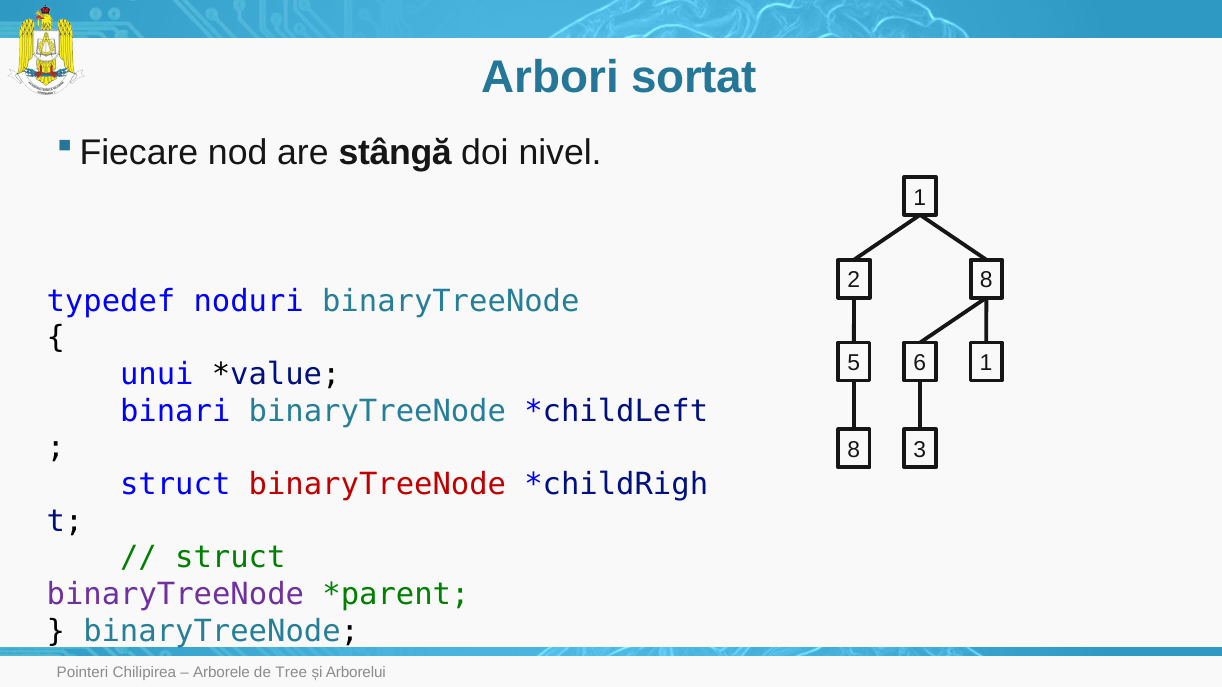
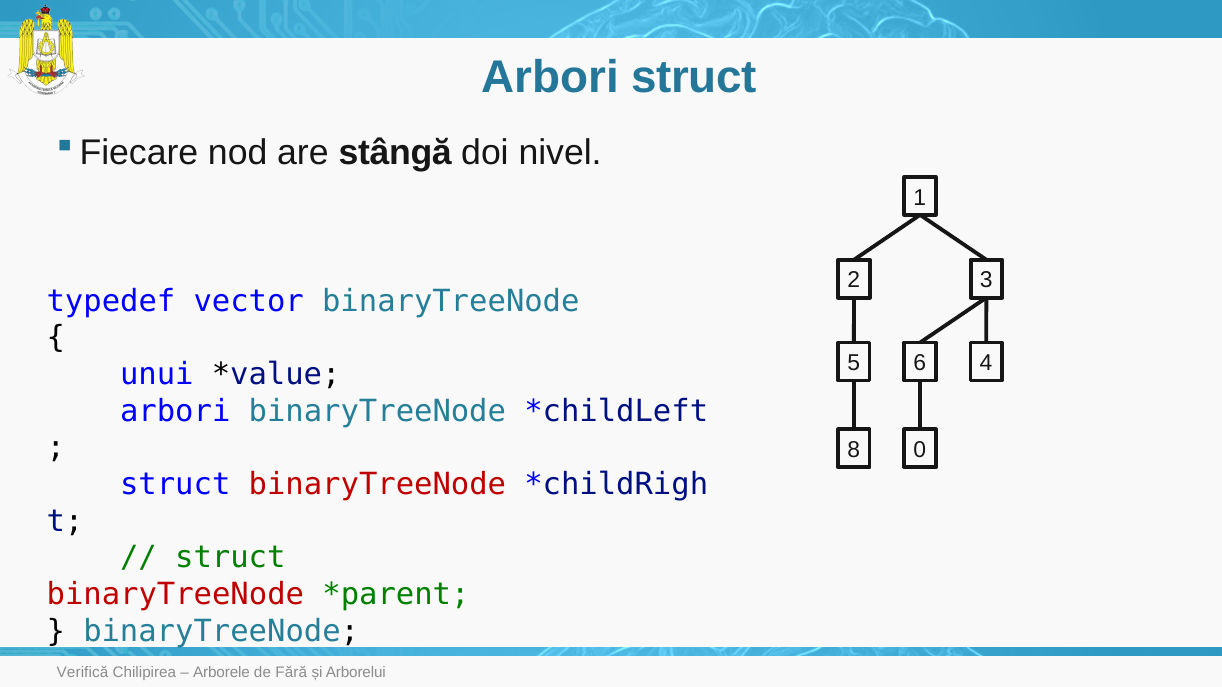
Arbori sortat: sortat -> struct
2 8: 8 -> 3
noduri: noduri -> vector
6 1: 1 -> 4
binari at (175, 411): binari -> arbori
3: 3 -> 0
binaryTreeNode at (175, 595) colour: purple -> red
Pointeri: Pointeri -> Verifică
Tree: Tree -> Fără
